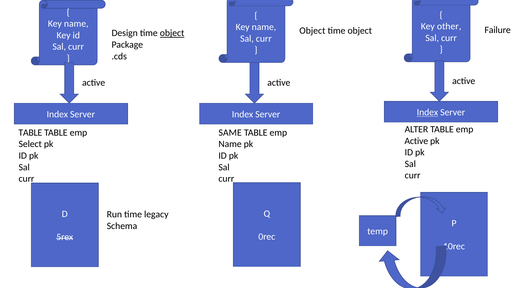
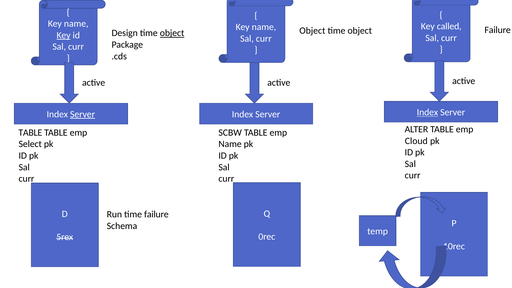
other: other -> called
Key at (64, 35) underline: none -> present
Server at (83, 114) underline: none -> present
SAME: SAME -> SCBW
Active at (416, 141): Active -> Cloud
time legacy: legacy -> failure
